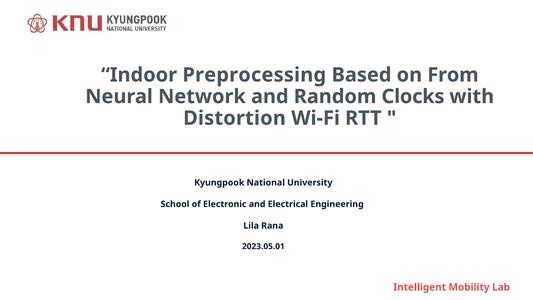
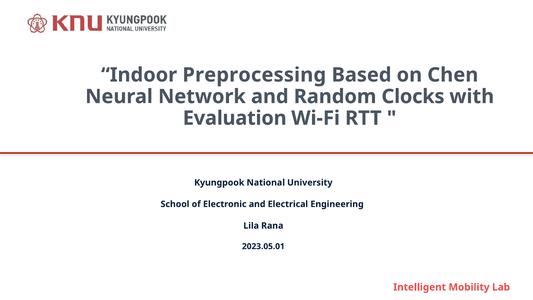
From: From -> Chen
Distortion: Distortion -> Evaluation
